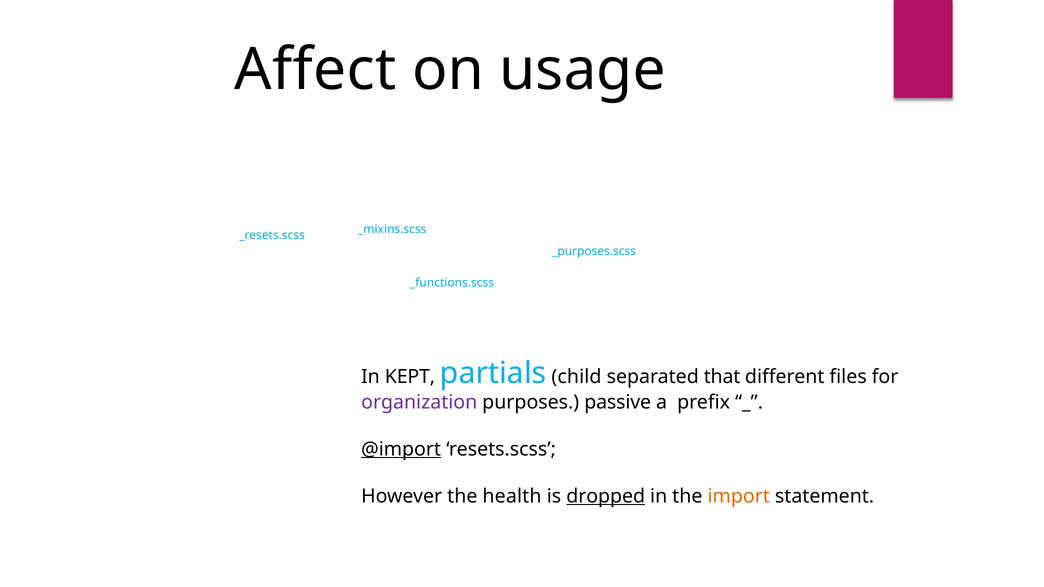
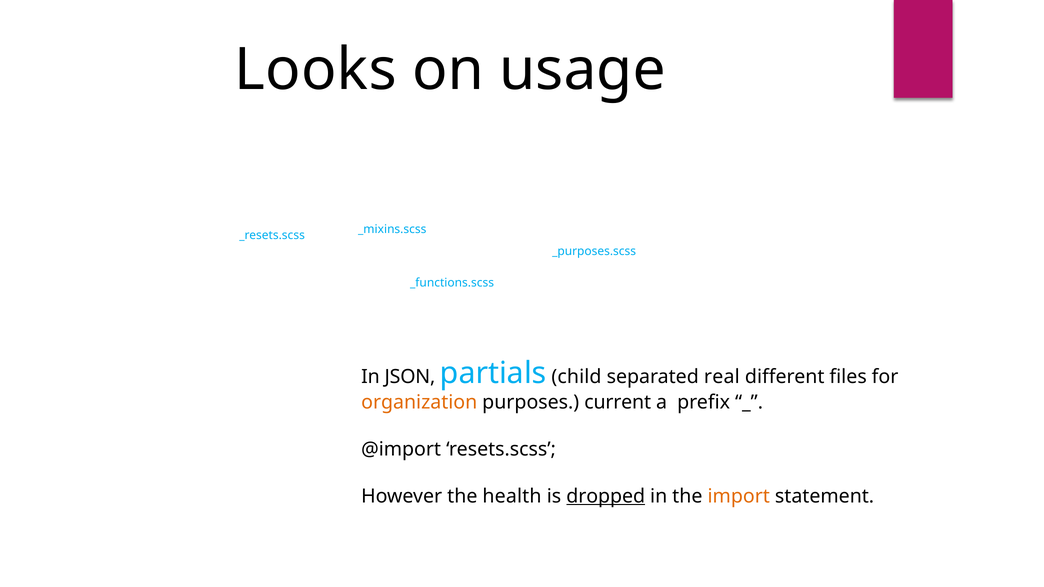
Affect: Affect -> Looks
KEPT: KEPT -> JSON
that: that -> real
organization colour: purple -> orange
passive: passive -> current
@import underline: present -> none
